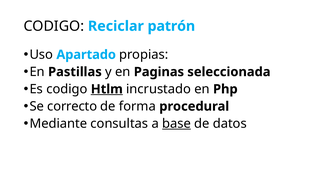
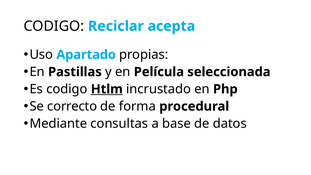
patrón: patrón -> acepta
Paginas: Paginas -> Película
base underline: present -> none
